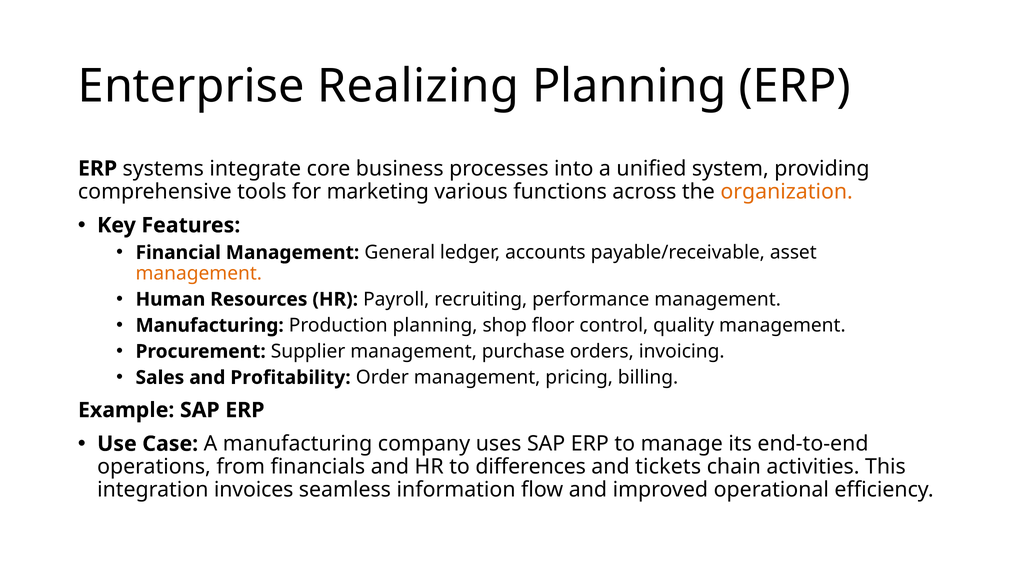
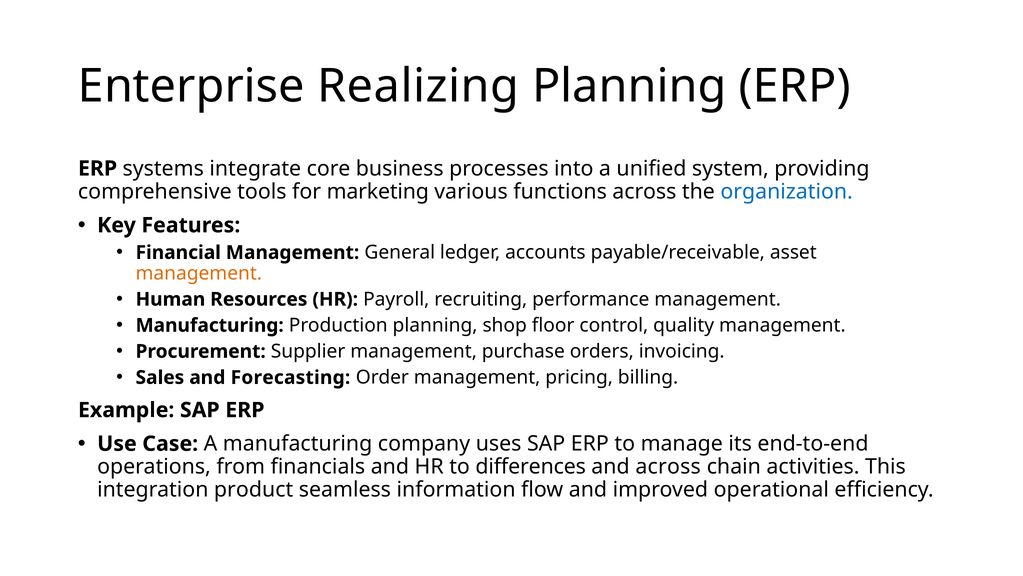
organization colour: orange -> blue
Profitability: Profitability -> Forecasting
and tickets: tickets -> across
invoices: invoices -> product
